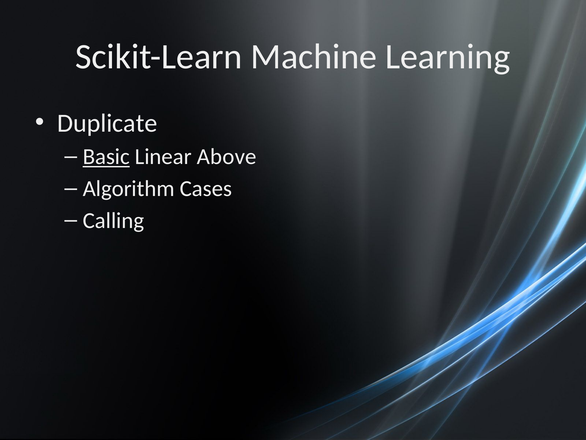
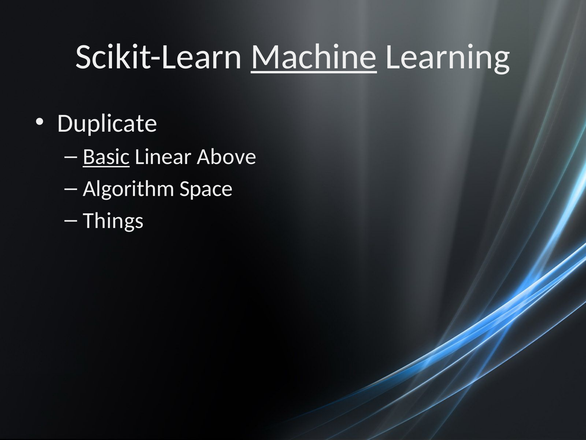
Machine underline: none -> present
Cases: Cases -> Space
Calling: Calling -> Things
